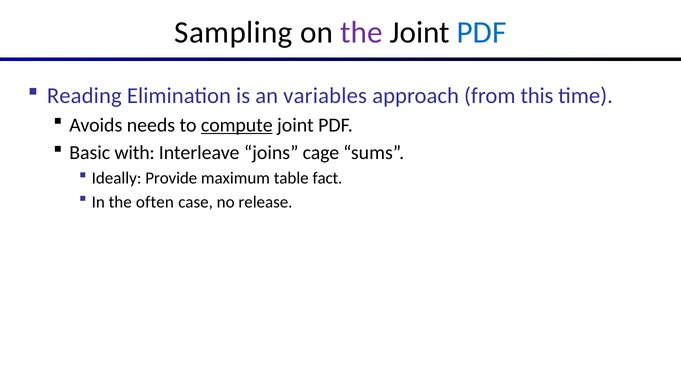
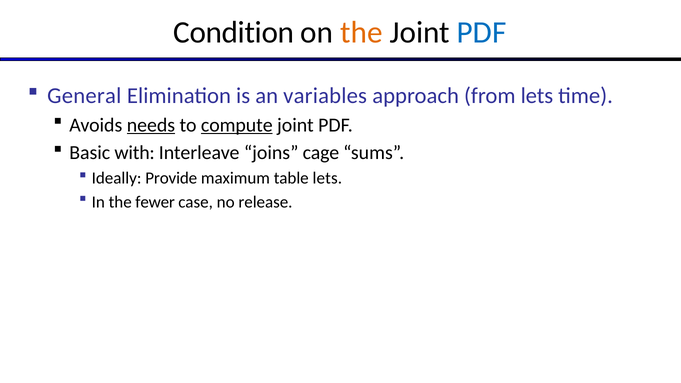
Sampling: Sampling -> Condition
the at (361, 33) colour: purple -> orange
Reading: Reading -> General
from this: this -> lets
needs underline: none -> present
table fact: fact -> lets
often: often -> fewer
